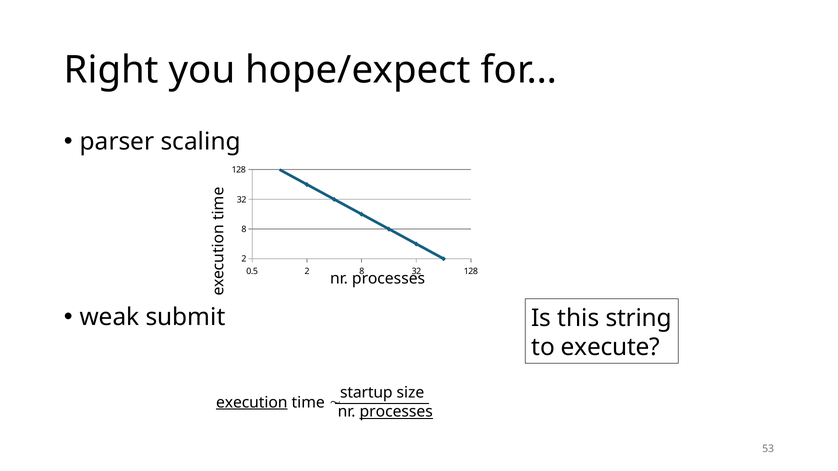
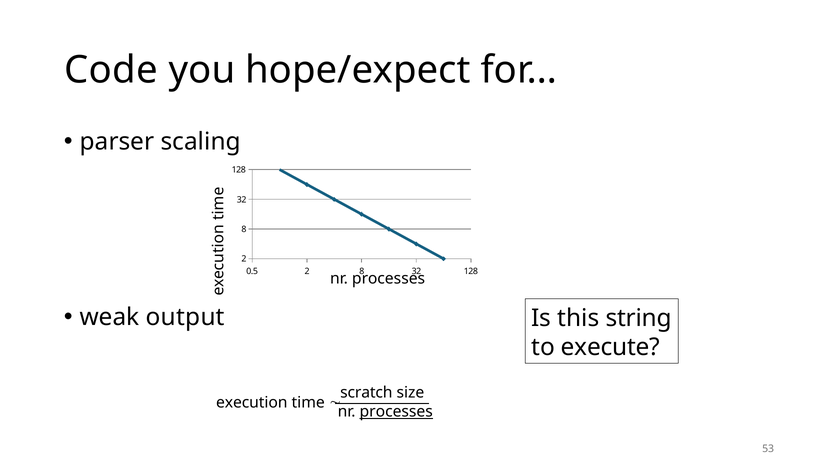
Right: Right -> Code
submit: submit -> output
startup: startup -> scratch
execution underline: present -> none
